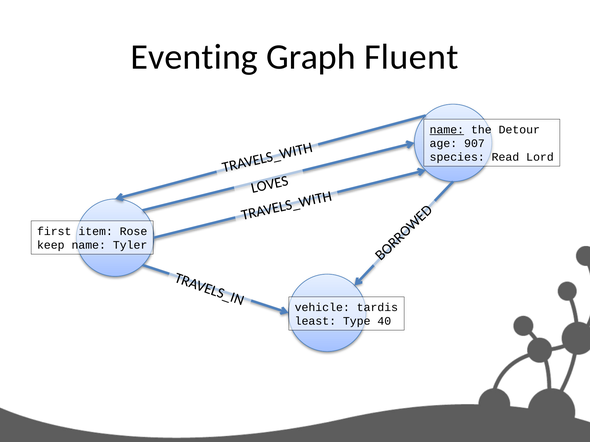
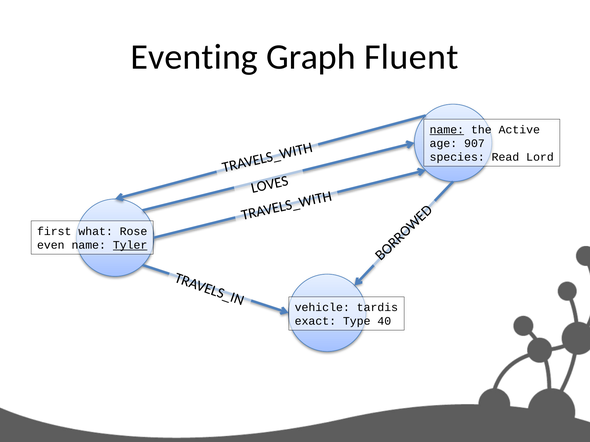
Detour: Detour -> Active
item: item -> what
keep: keep -> even
Tyler underline: none -> present
least: least -> exact
